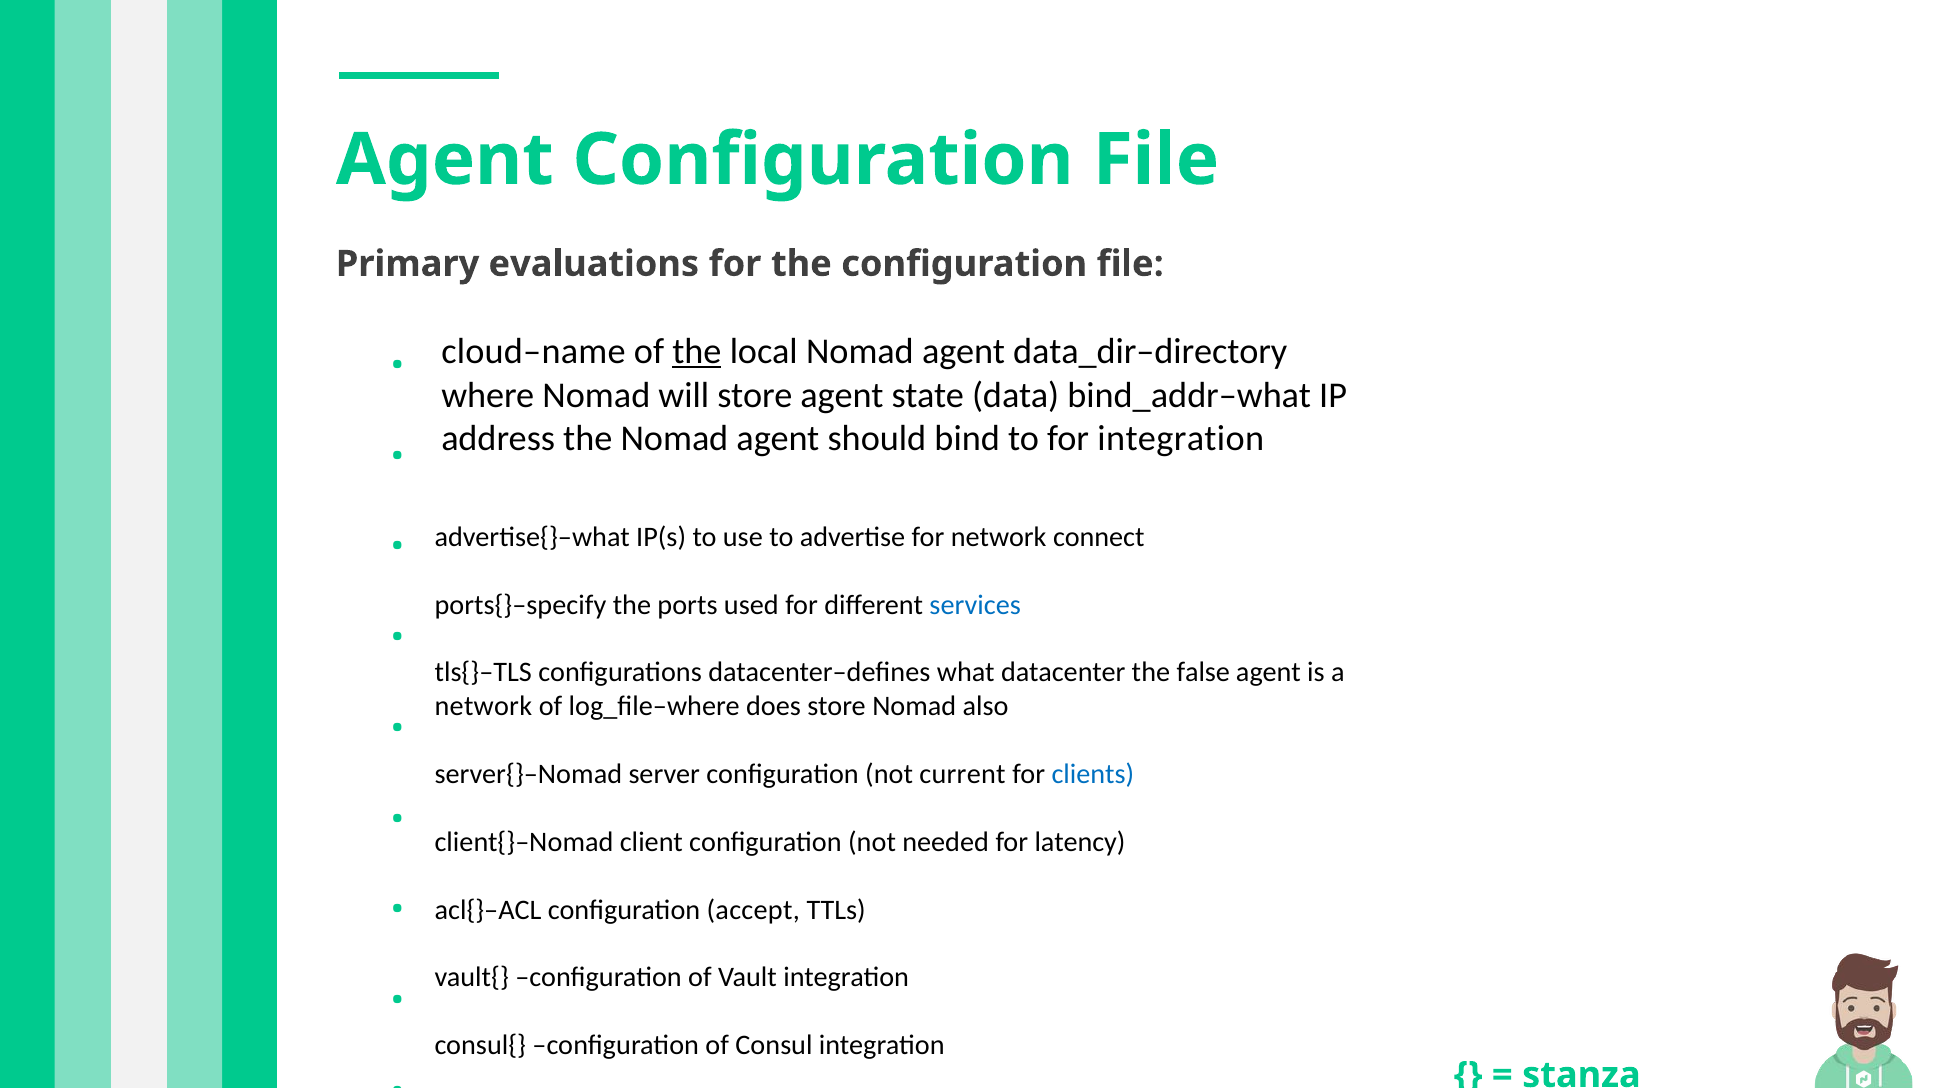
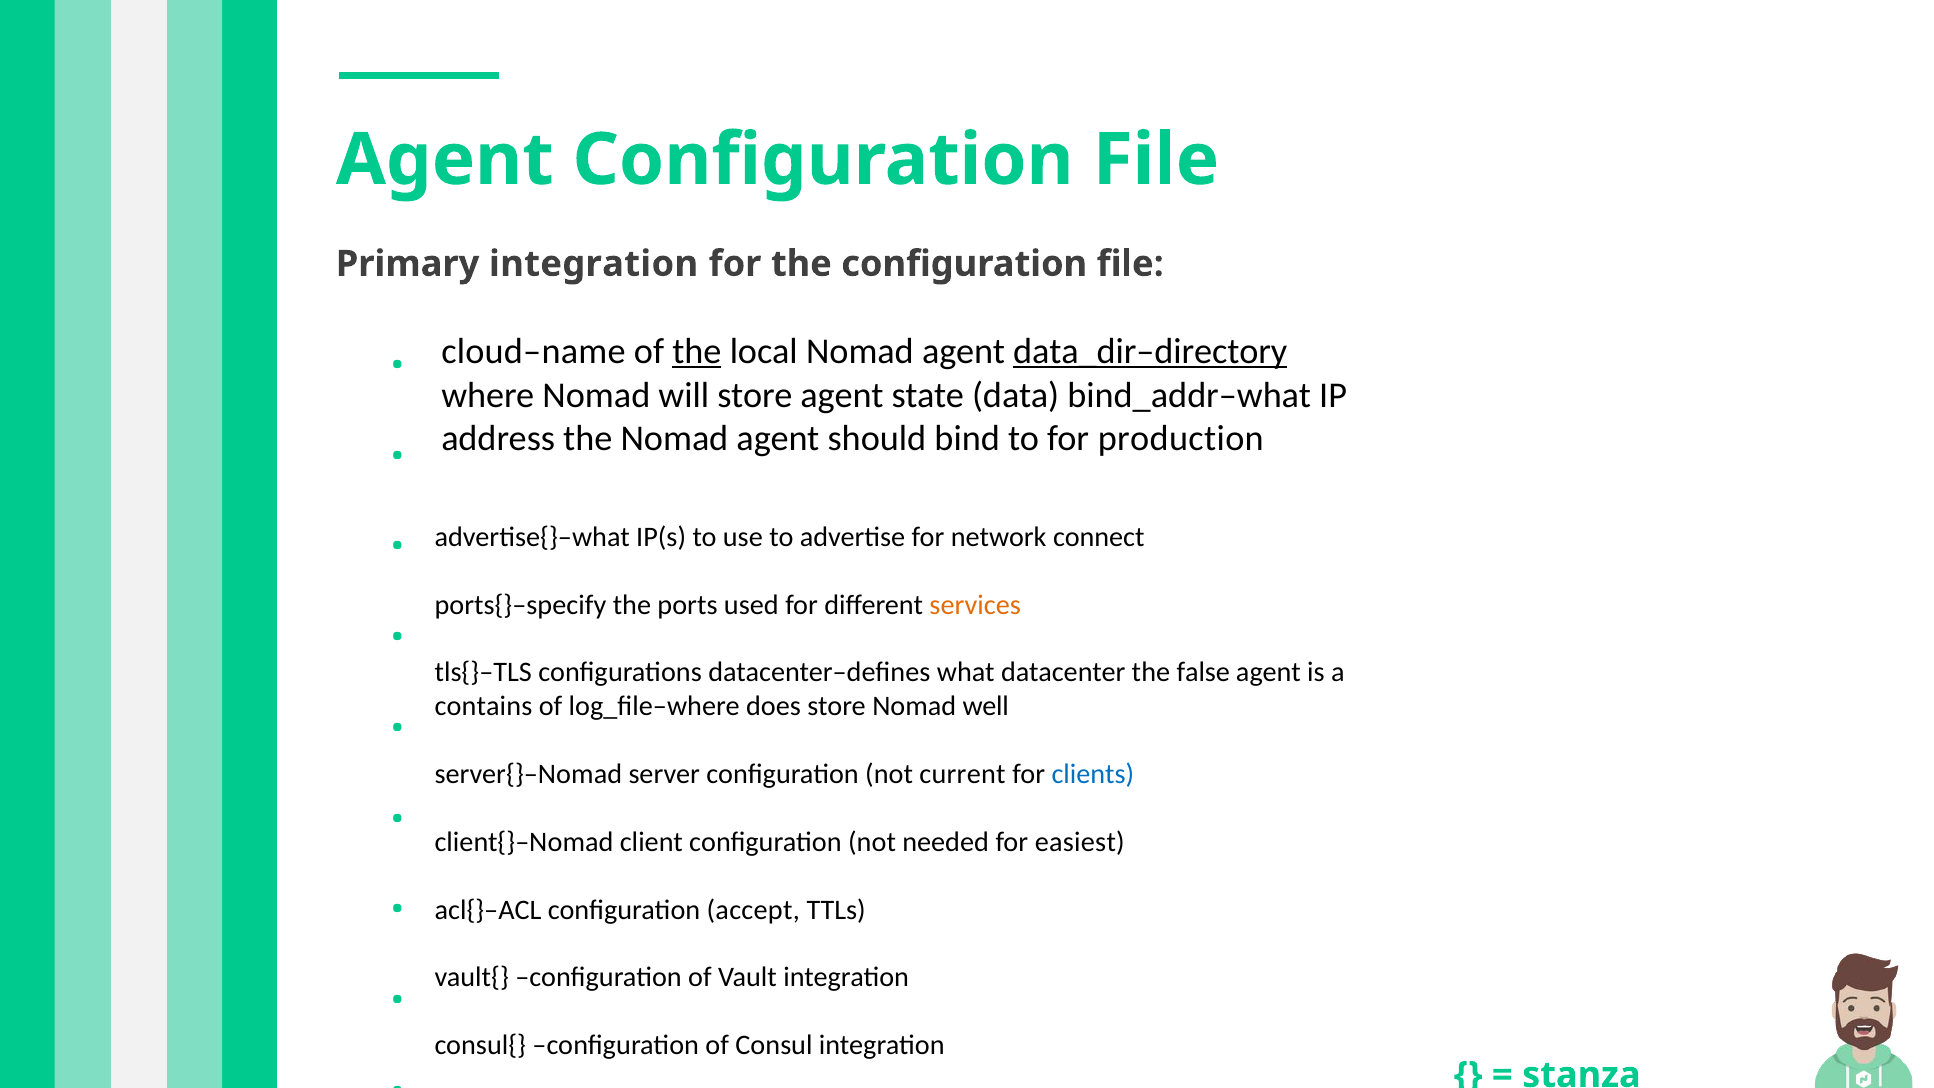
Primary evaluations: evaluations -> integration
data_dir–directory underline: none -> present
for integration: integration -> production
services colour: blue -> orange
network at (483, 706): network -> contains
also: also -> well
latency: latency -> easiest
